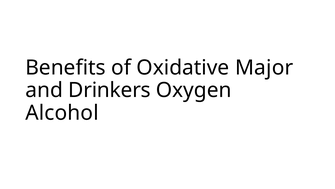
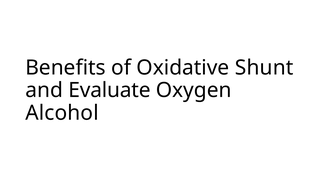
Major: Major -> Shunt
Drinkers: Drinkers -> Evaluate
